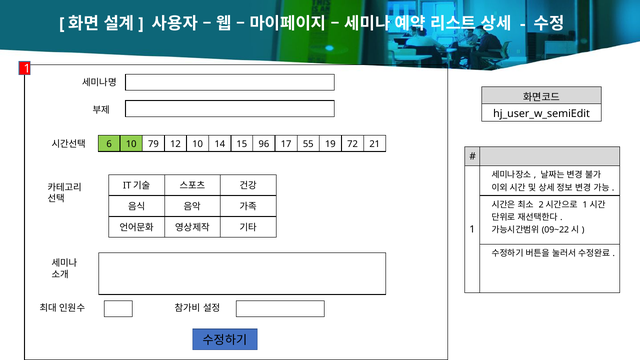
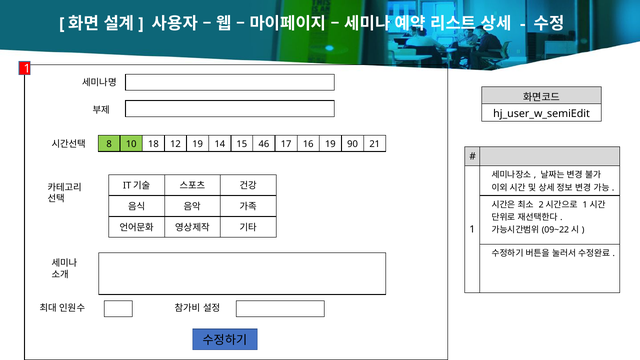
6: 6 -> 8
79: 79 -> 18
12 10: 10 -> 19
96: 96 -> 46
55: 55 -> 16
72: 72 -> 90
